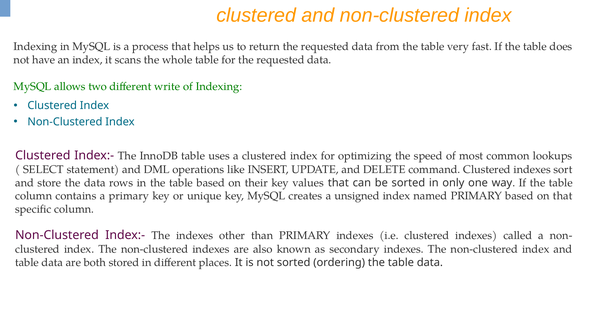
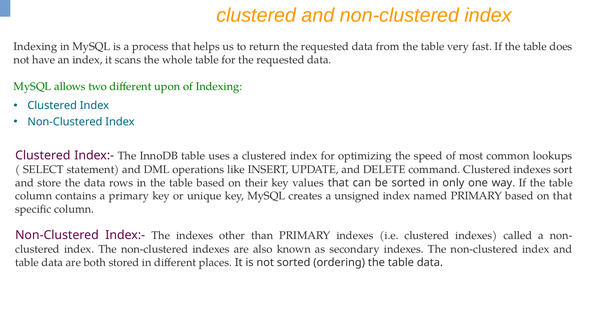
write: write -> upon
